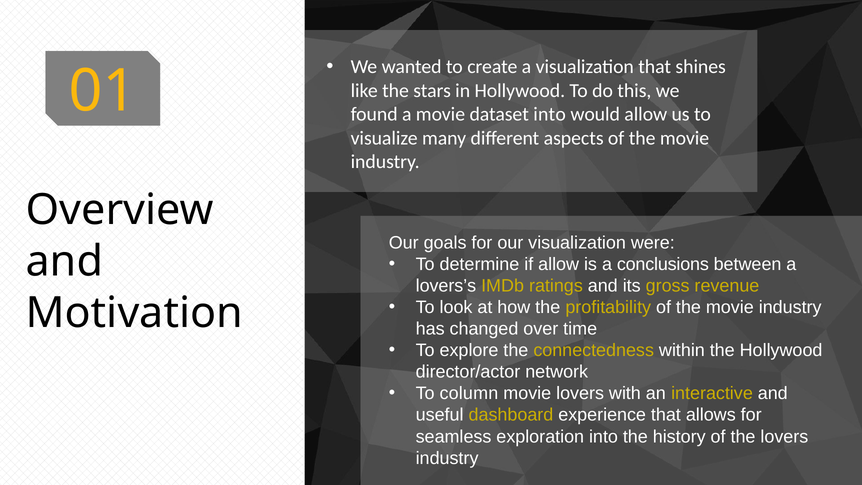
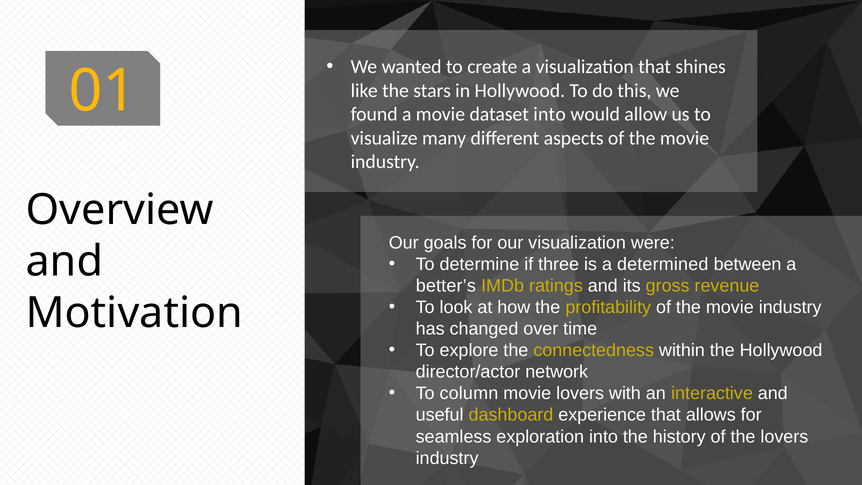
if allow: allow -> three
conclusions: conclusions -> determined
lovers’s: lovers’s -> better’s
